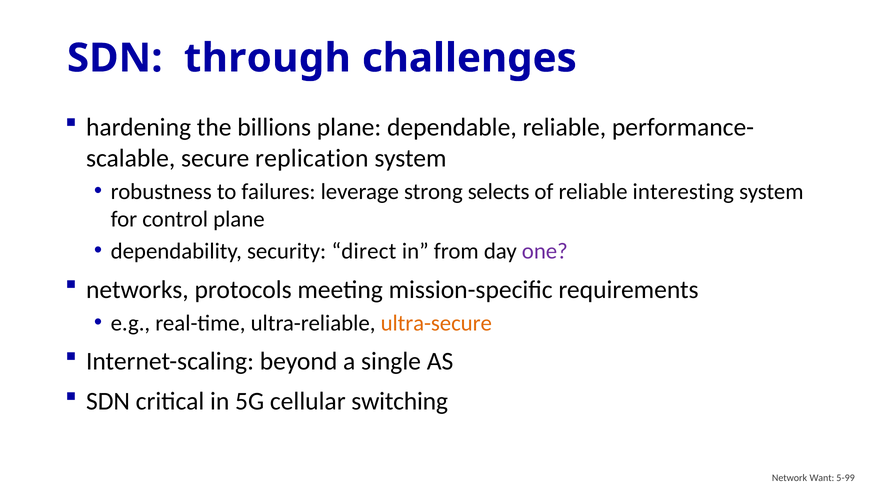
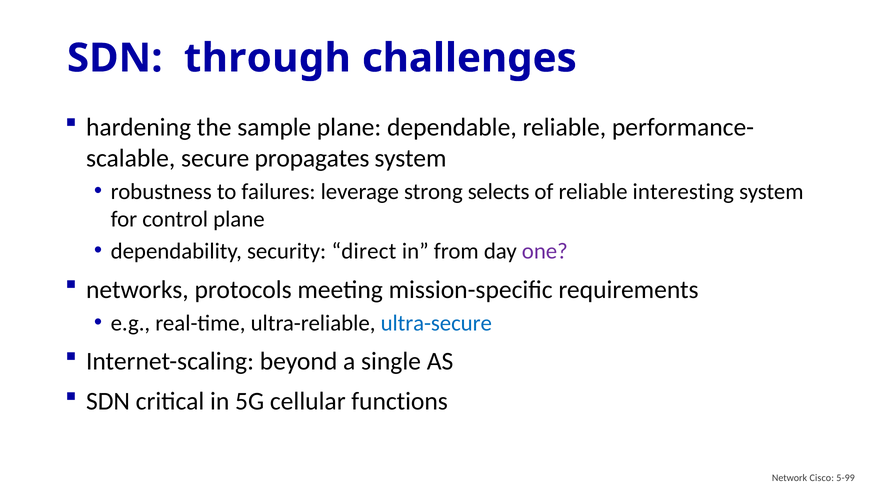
billions: billions -> sample
replication: replication -> propagates
ultra-secure colour: orange -> blue
switching: switching -> functions
Want: Want -> Cisco
